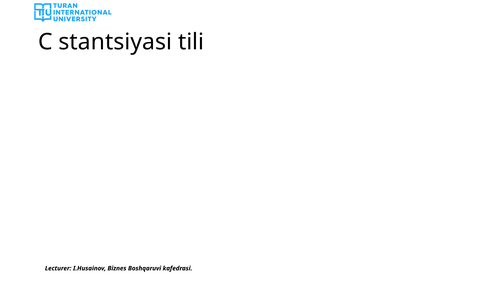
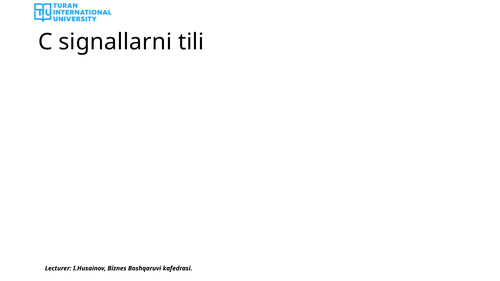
stantsiyasi: stantsiyasi -> signallarni
